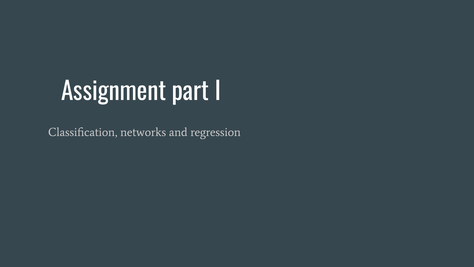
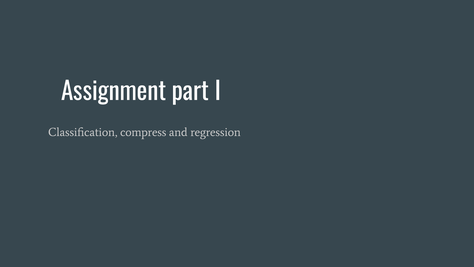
networks: networks -> compress
